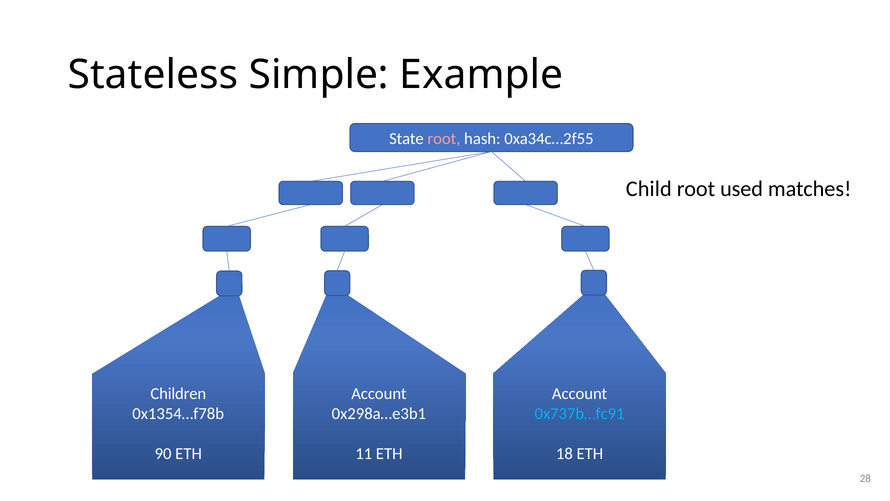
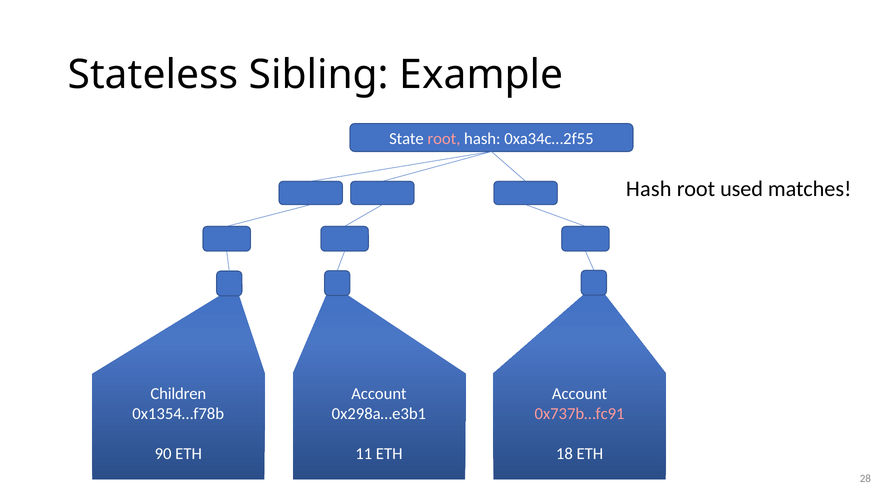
Simple: Simple -> Sibling
Child at (649, 189): Child -> Hash
0x737b…fc91 colour: light blue -> pink
